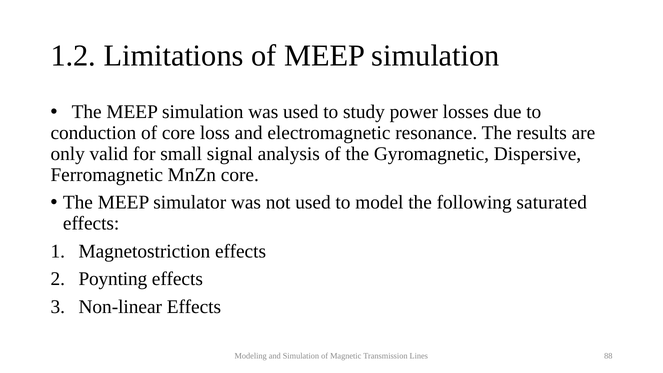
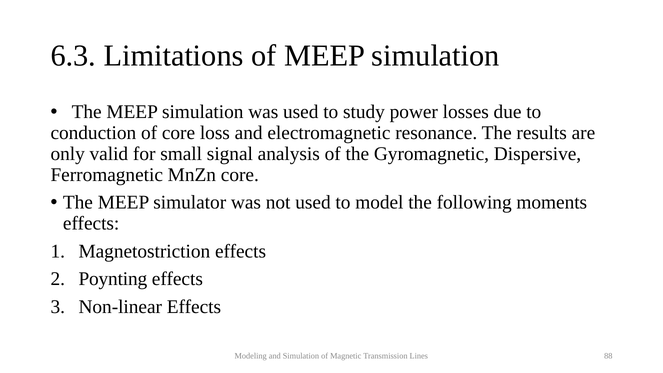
1.2: 1.2 -> 6.3
saturated: saturated -> moments
